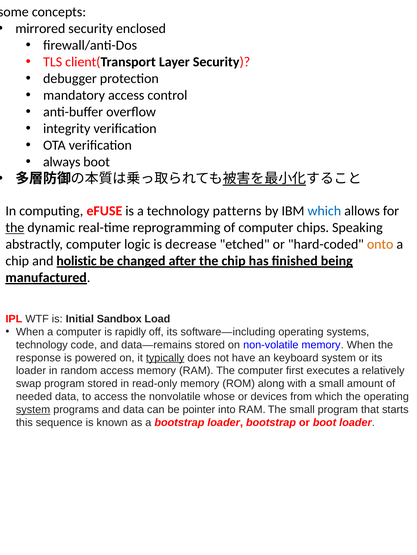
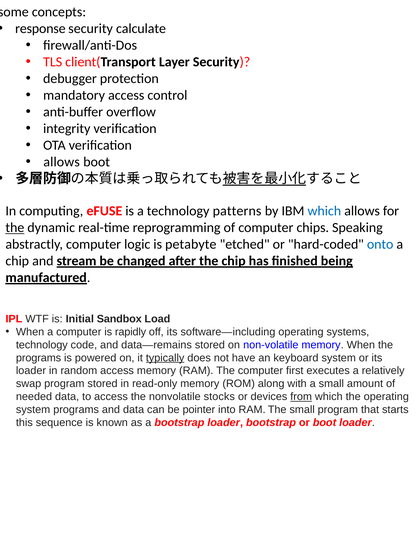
mirrored: mirrored -> response
enclosed: enclosed -> calculate
always at (62, 162): always -> allows
decrease: decrease -> petabyte
onto colour: orange -> blue
holistic: holistic -> stream
response at (38, 358): response -> programs
whose: whose -> stocks
from underline: none -> present
system at (33, 410) underline: present -> none
